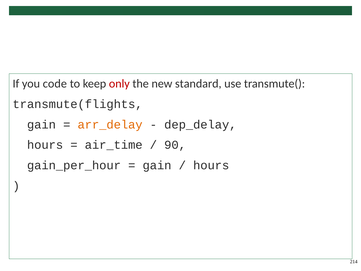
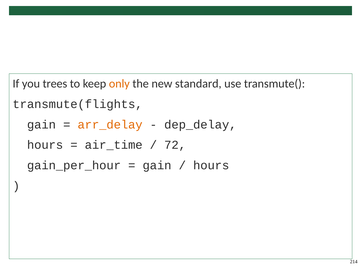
code: code -> trees
only colour: red -> orange
90: 90 -> 72
